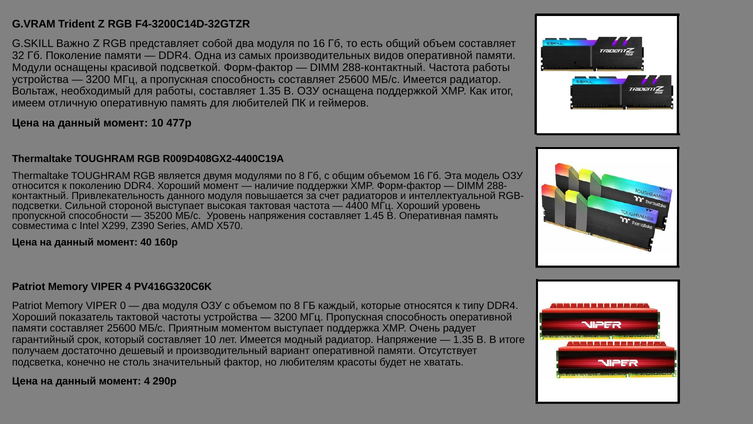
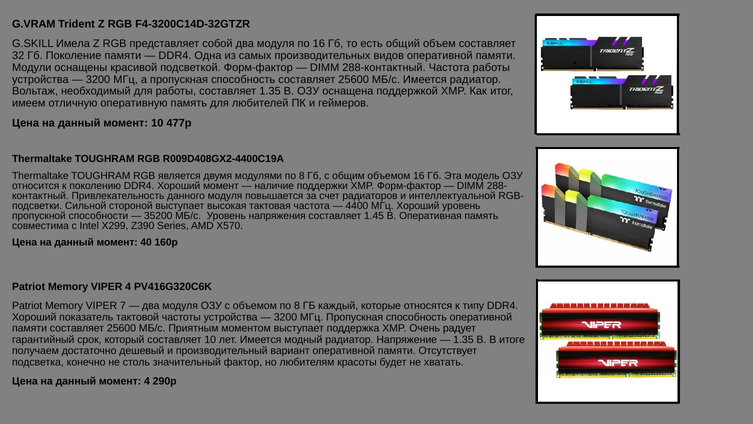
Важно: Важно -> Имела
0: 0 -> 7
